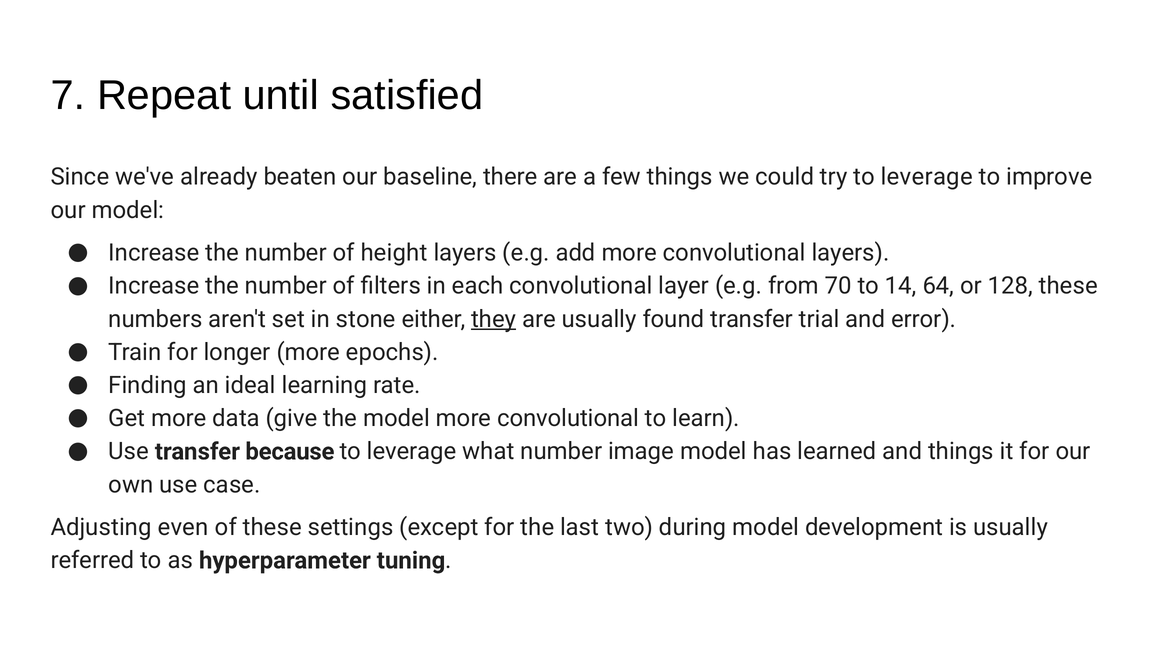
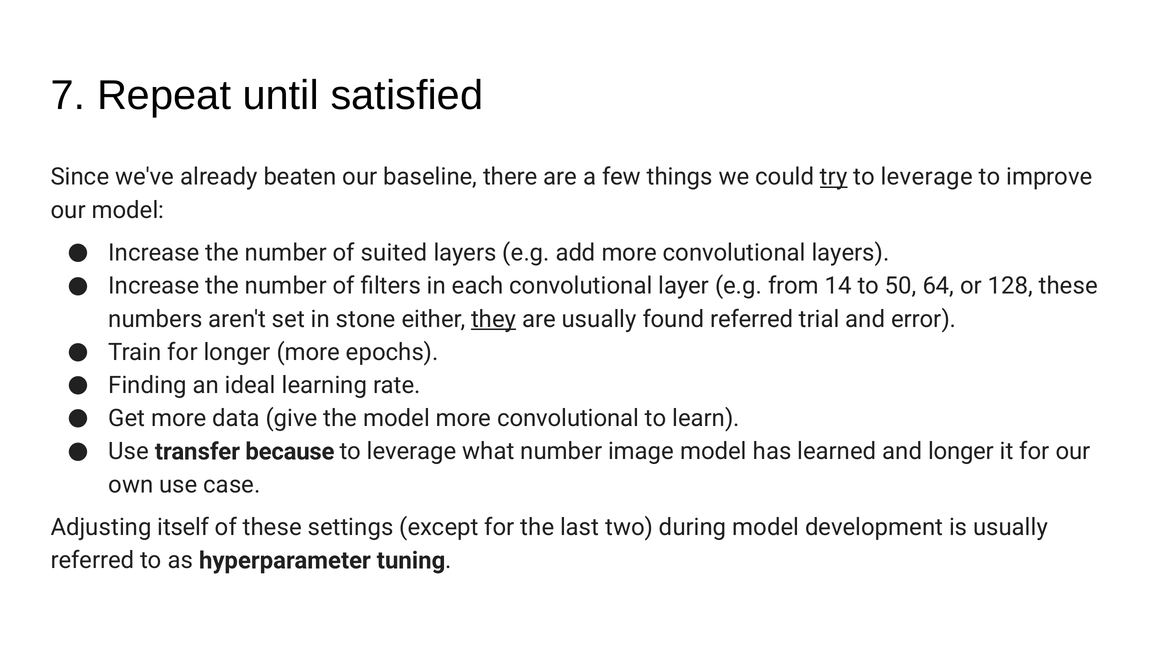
try underline: none -> present
height: height -> suited
70: 70 -> 14
14: 14 -> 50
found transfer: transfer -> referred
and things: things -> longer
even: even -> itself
